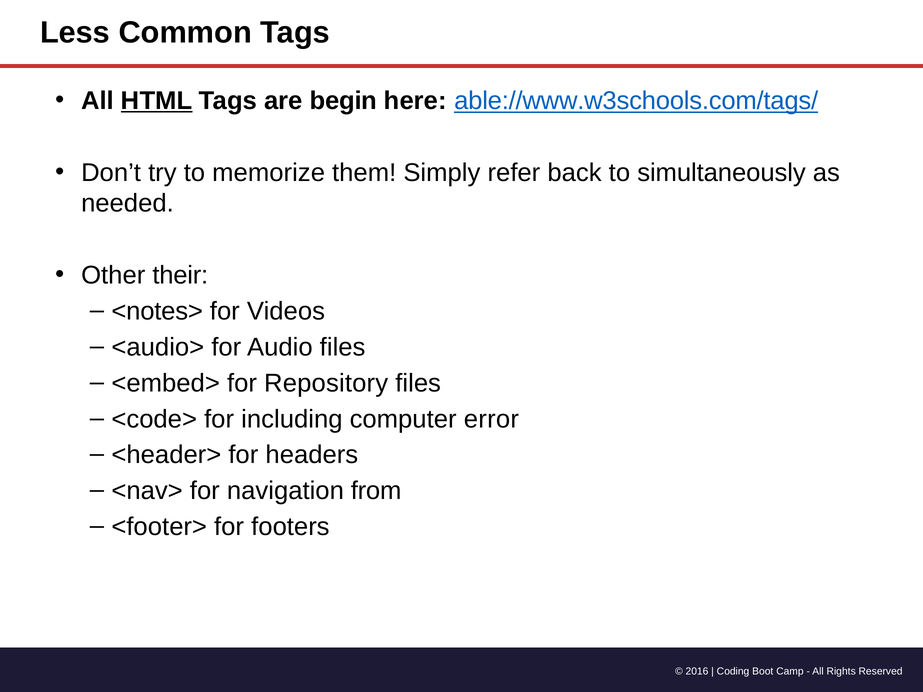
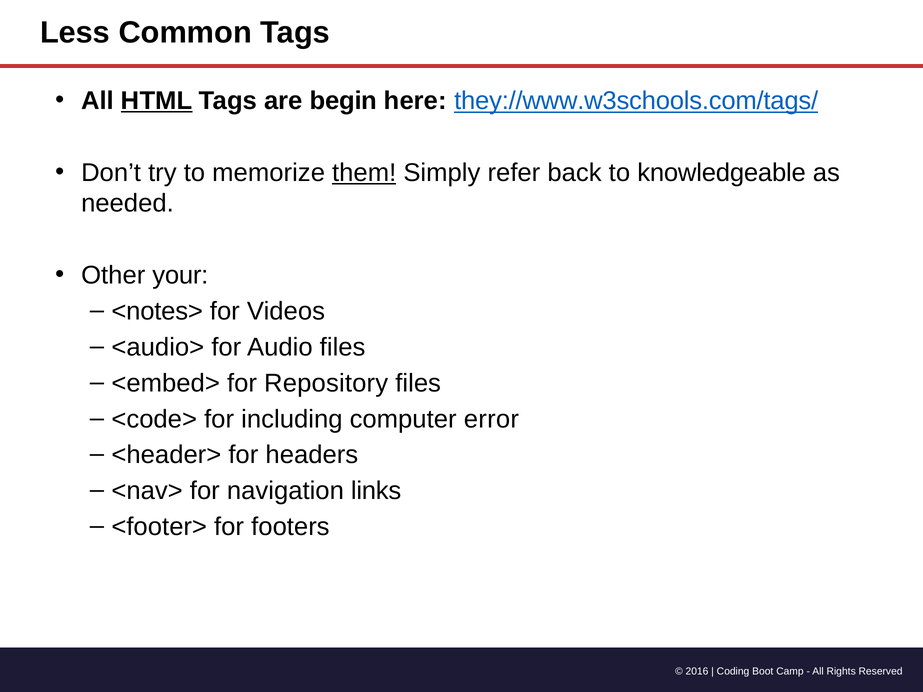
able://www.w3schools.com/tags/: able://www.w3schools.com/tags/ -> they://www.w3schools.com/tags/
them underline: none -> present
simultaneously: simultaneously -> knowledgeable
their: their -> your
from: from -> links
